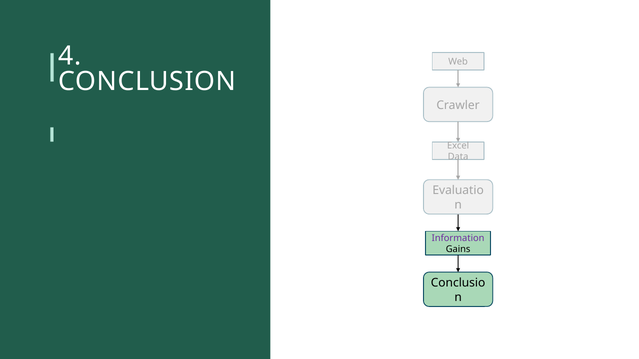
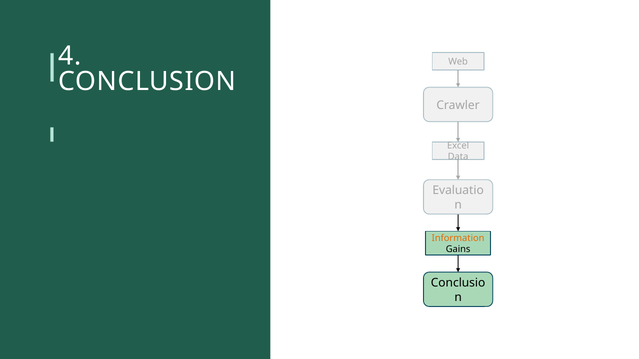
Information colour: purple -> orange
